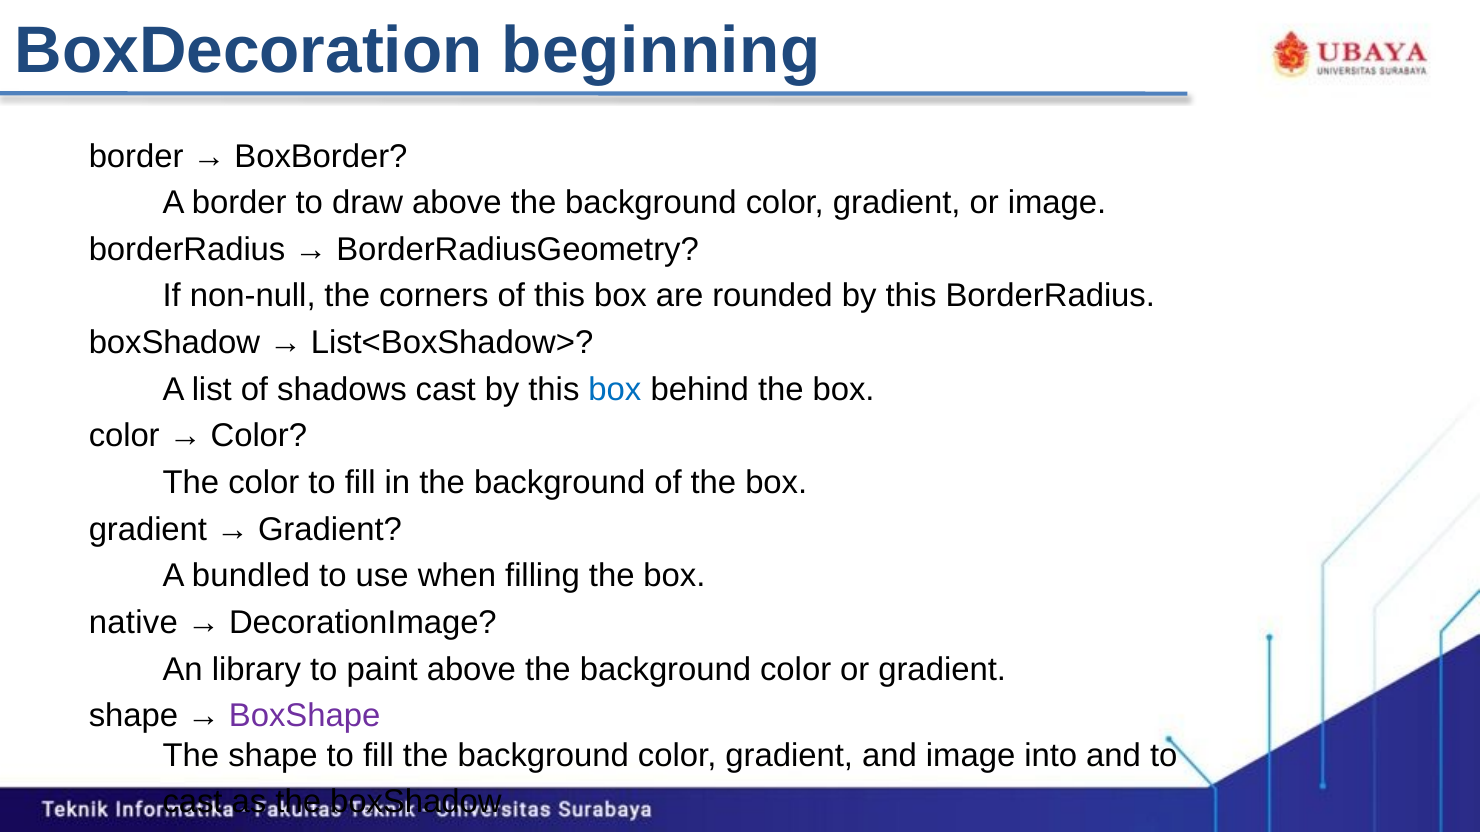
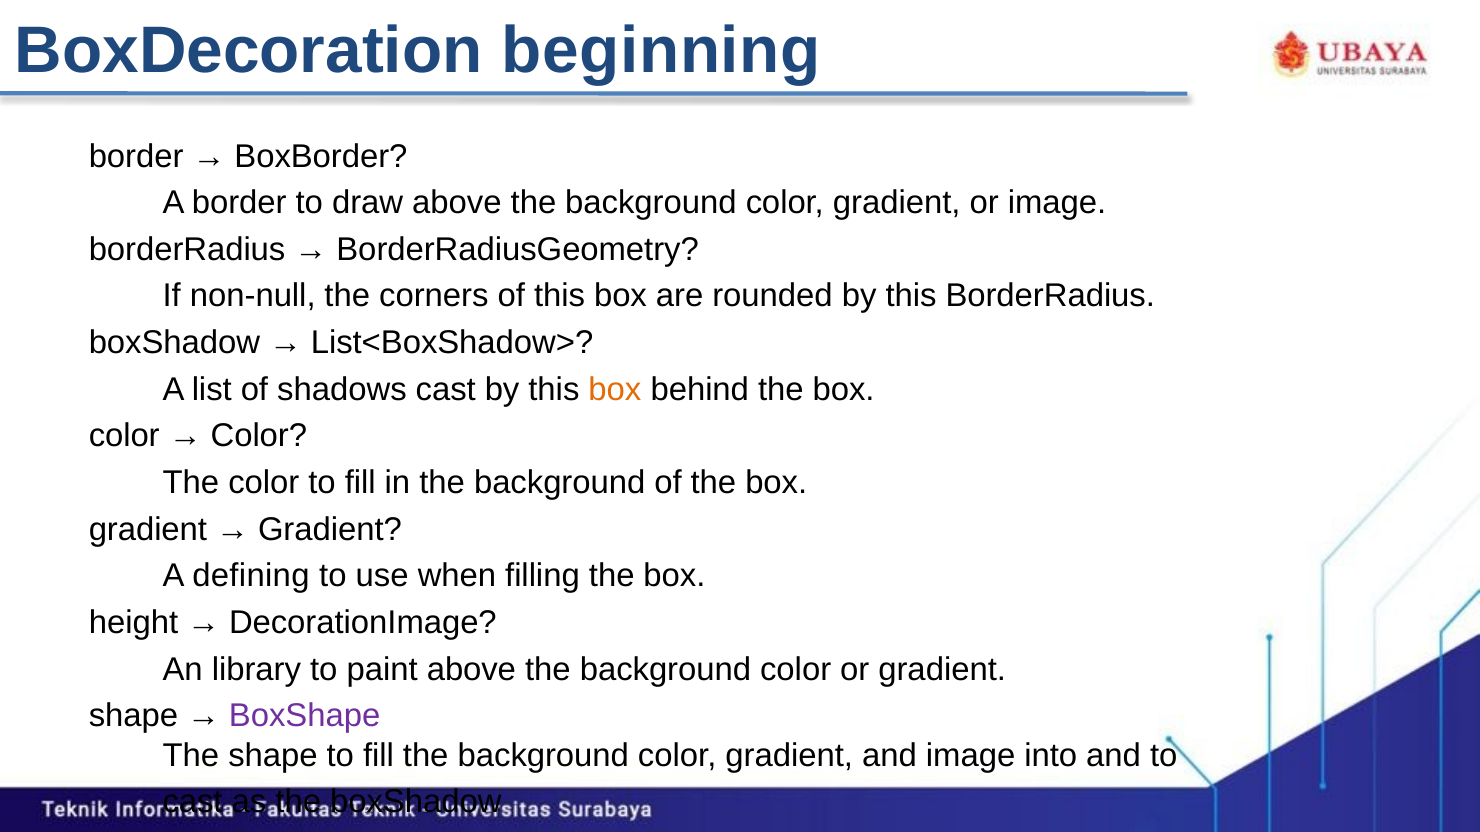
box at (615, 390) colour: blue -> orange
bundled: bundled -> defining
native: native -> height
